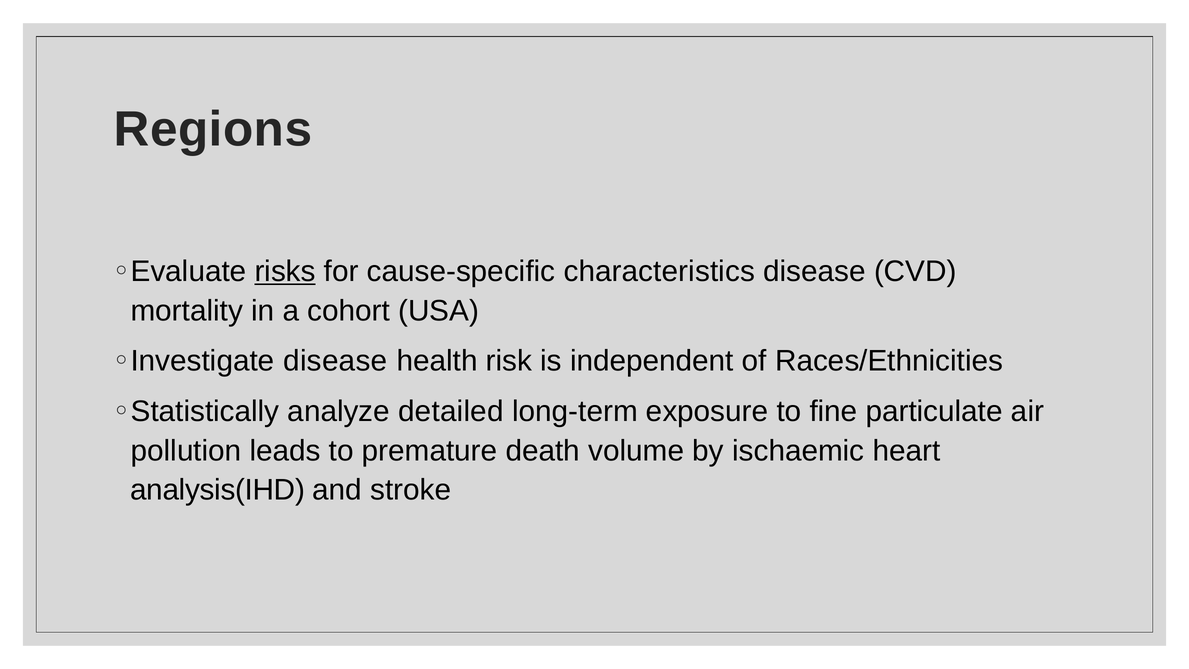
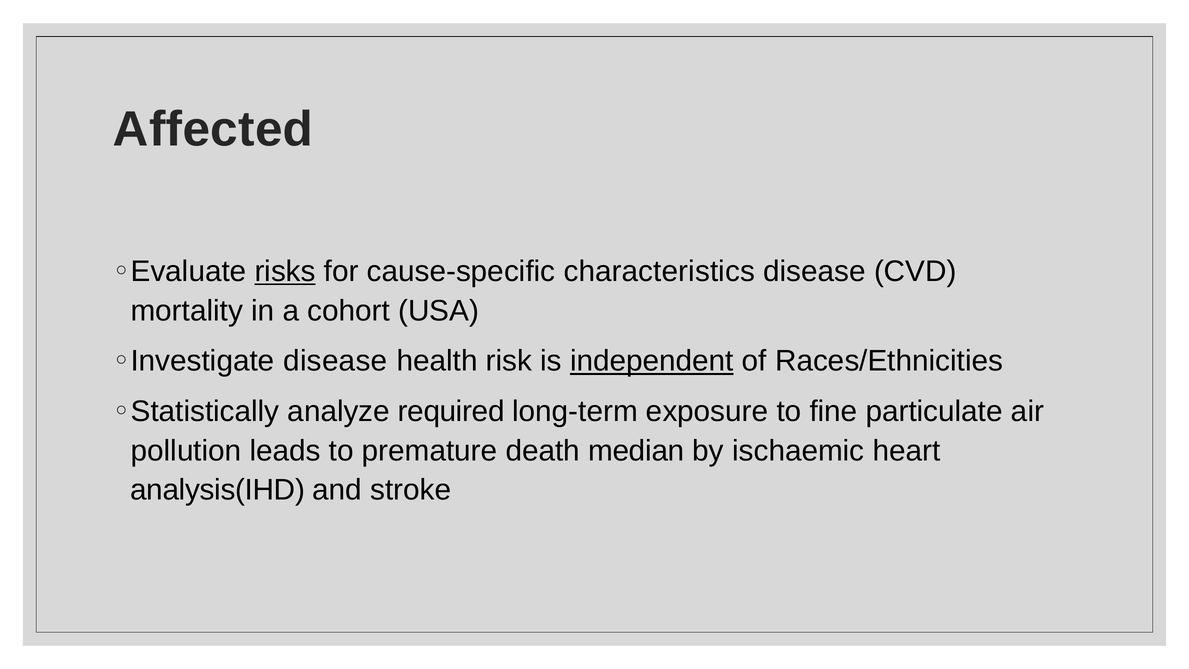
Regions: Regions -> Affected
independent underline: none -> present
detailed: detailed -> required
volume: volume -> median
